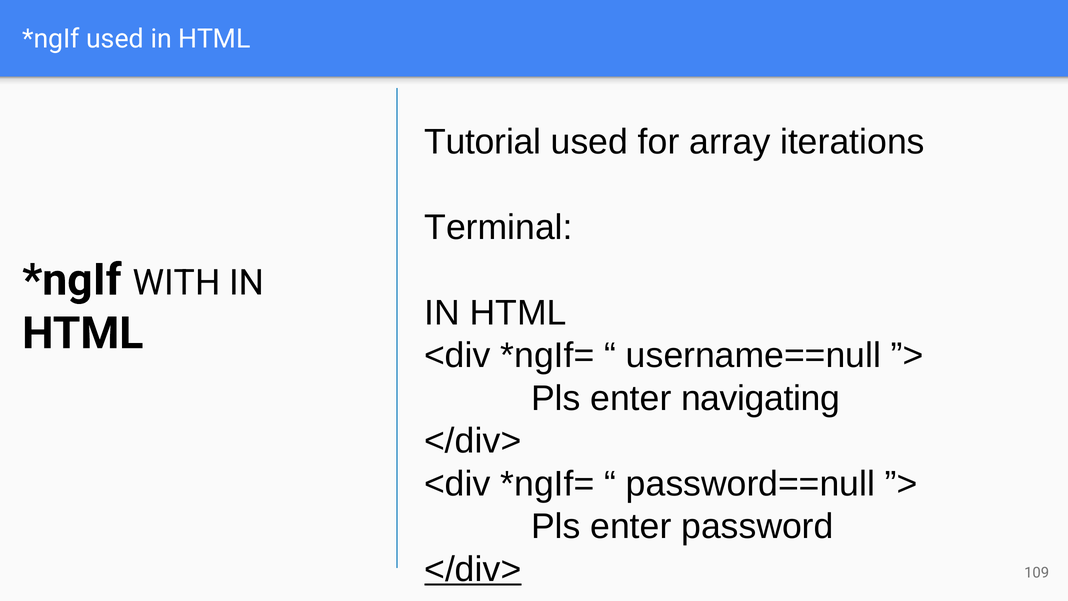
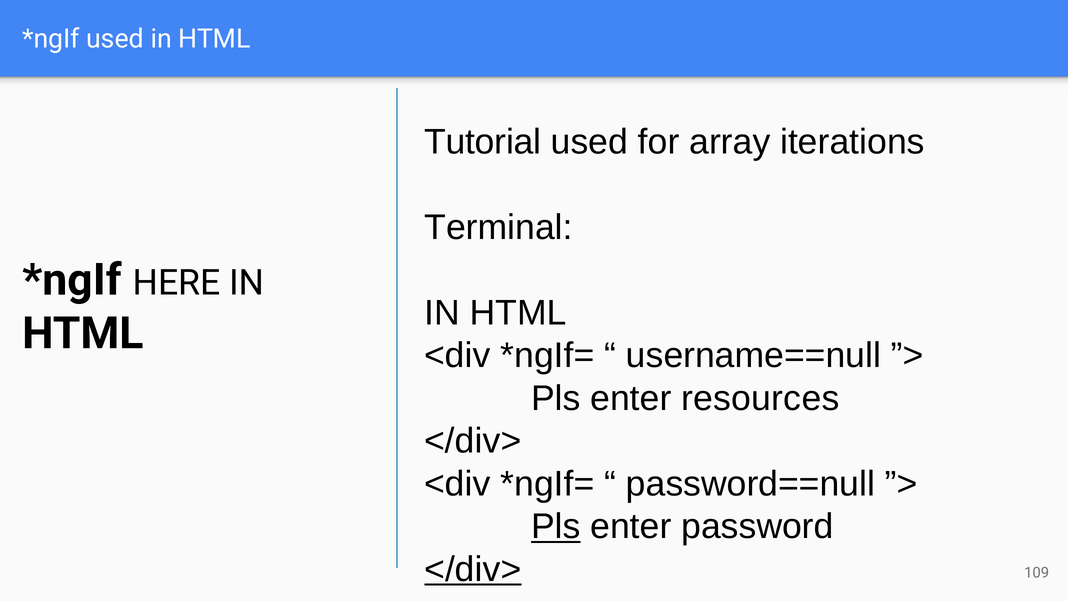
WITH: WITH -> HERE
navigating: navigating -> resources
Pls at (556, 526) underline: none -> present
